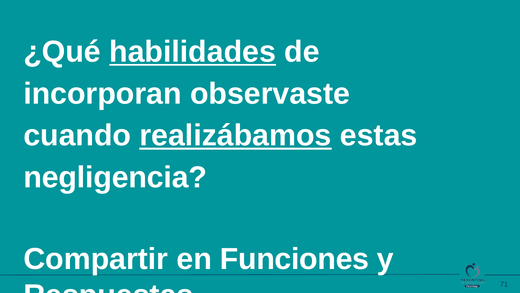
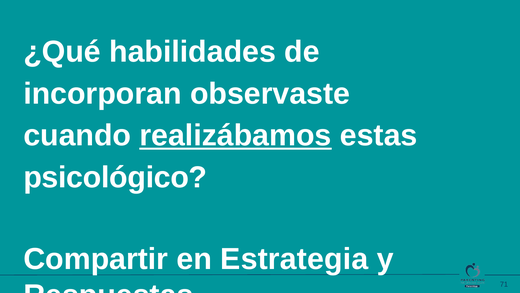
habilidades underline: present -> none
negligencia: negligencia -> psicológico
Funciones: Funciones -> Estrategia
